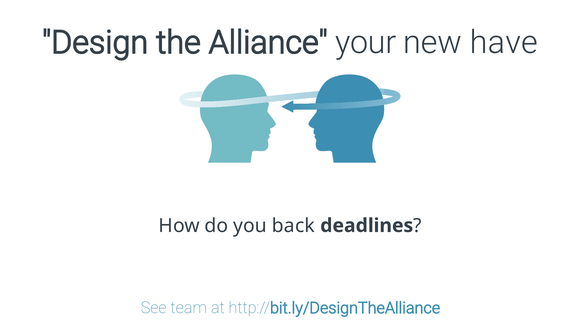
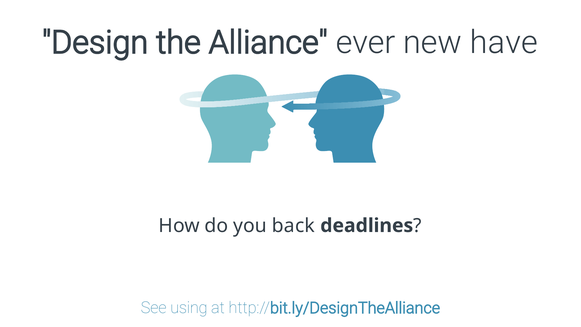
your: your -> ever
team: team -> using
